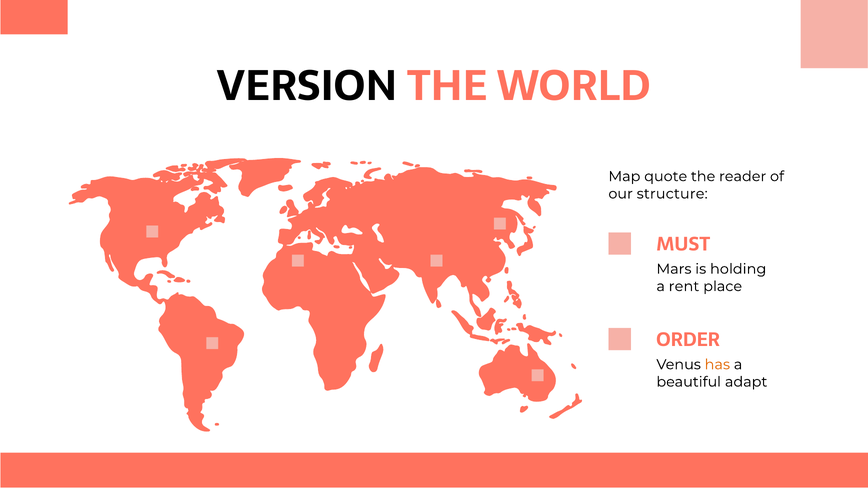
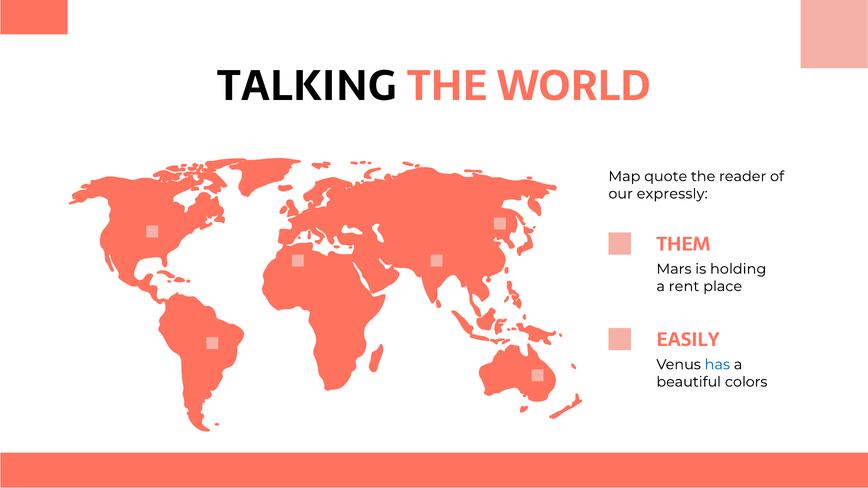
VERSION: VERSION -> TALKING
structure: structure -> expressly
MUST: MUST -> THEM
ORDER: ORDER -> EASILY
has colour: orange -> blue
adapt: adapt -> colors
